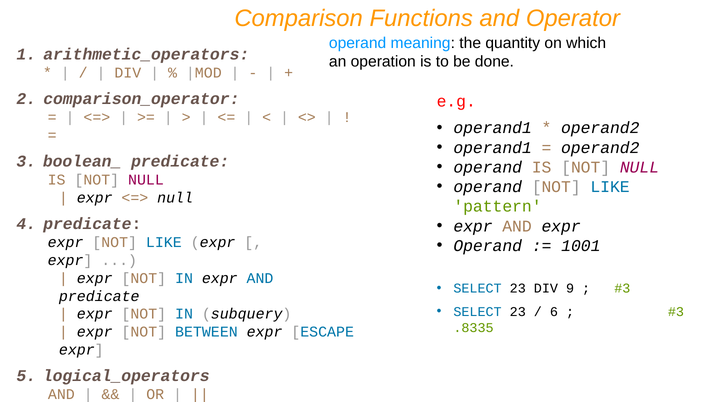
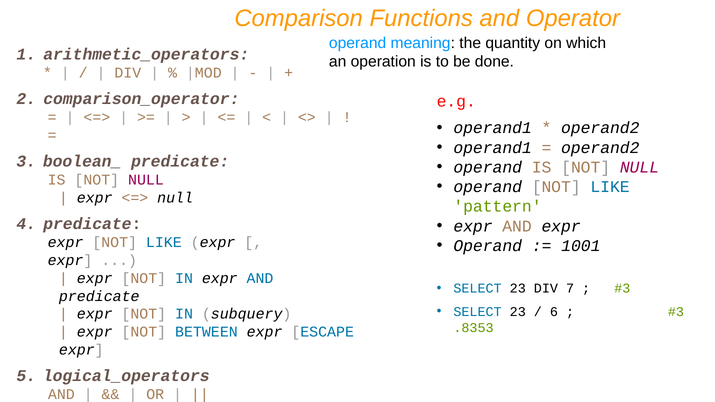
9: 9 -> 7
.8335: .8335 -> .8353
